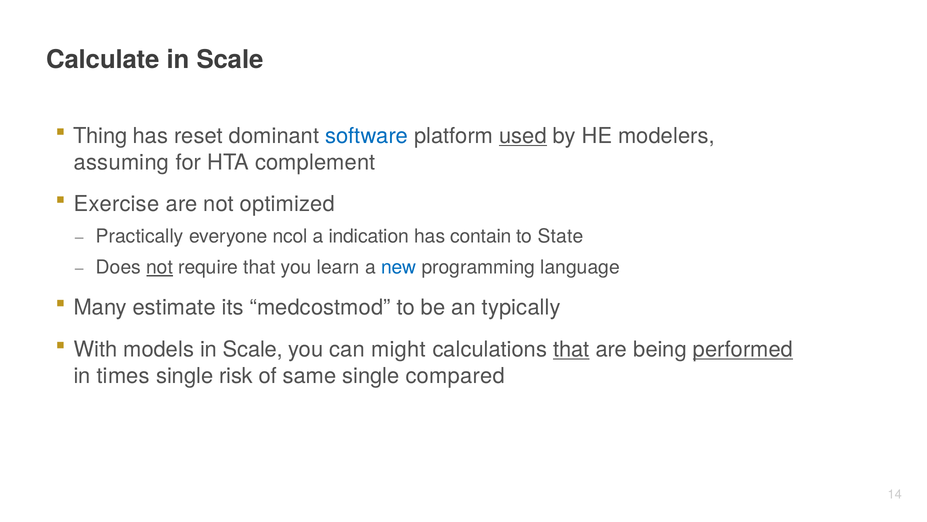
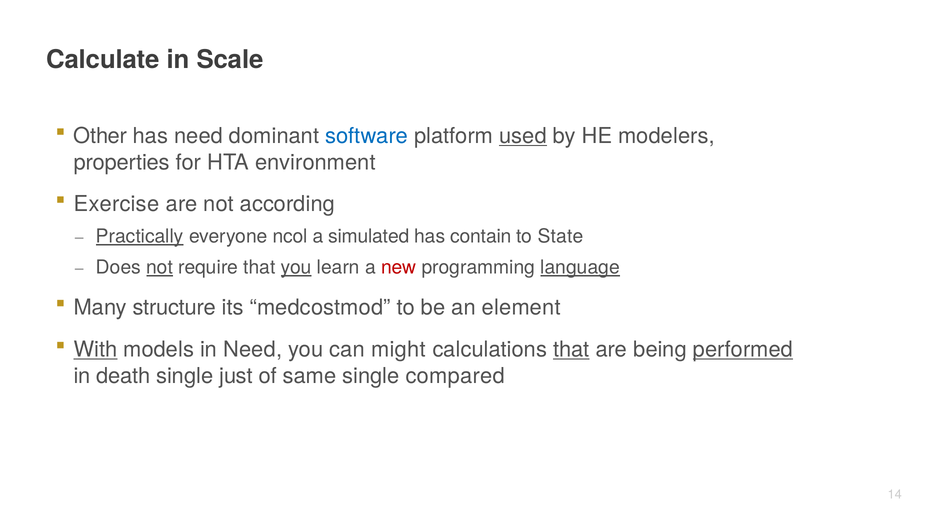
Thing: Thing -> Other
has reset: reset -> need
assuming: assuming -> properties
complement: complement -> environment
optimized: optimized -> according
Practically underline: none -> present
indication: indication -> simulated
you at (296, 267) underline: none -> present
new colour: blue -> red
language underline: none -> present
estimate: estimate -> structure
typically: typically -> element
With underline: none -> present
models in Scale: Scale -> Need
times: times -> death
risk: risk -> just
